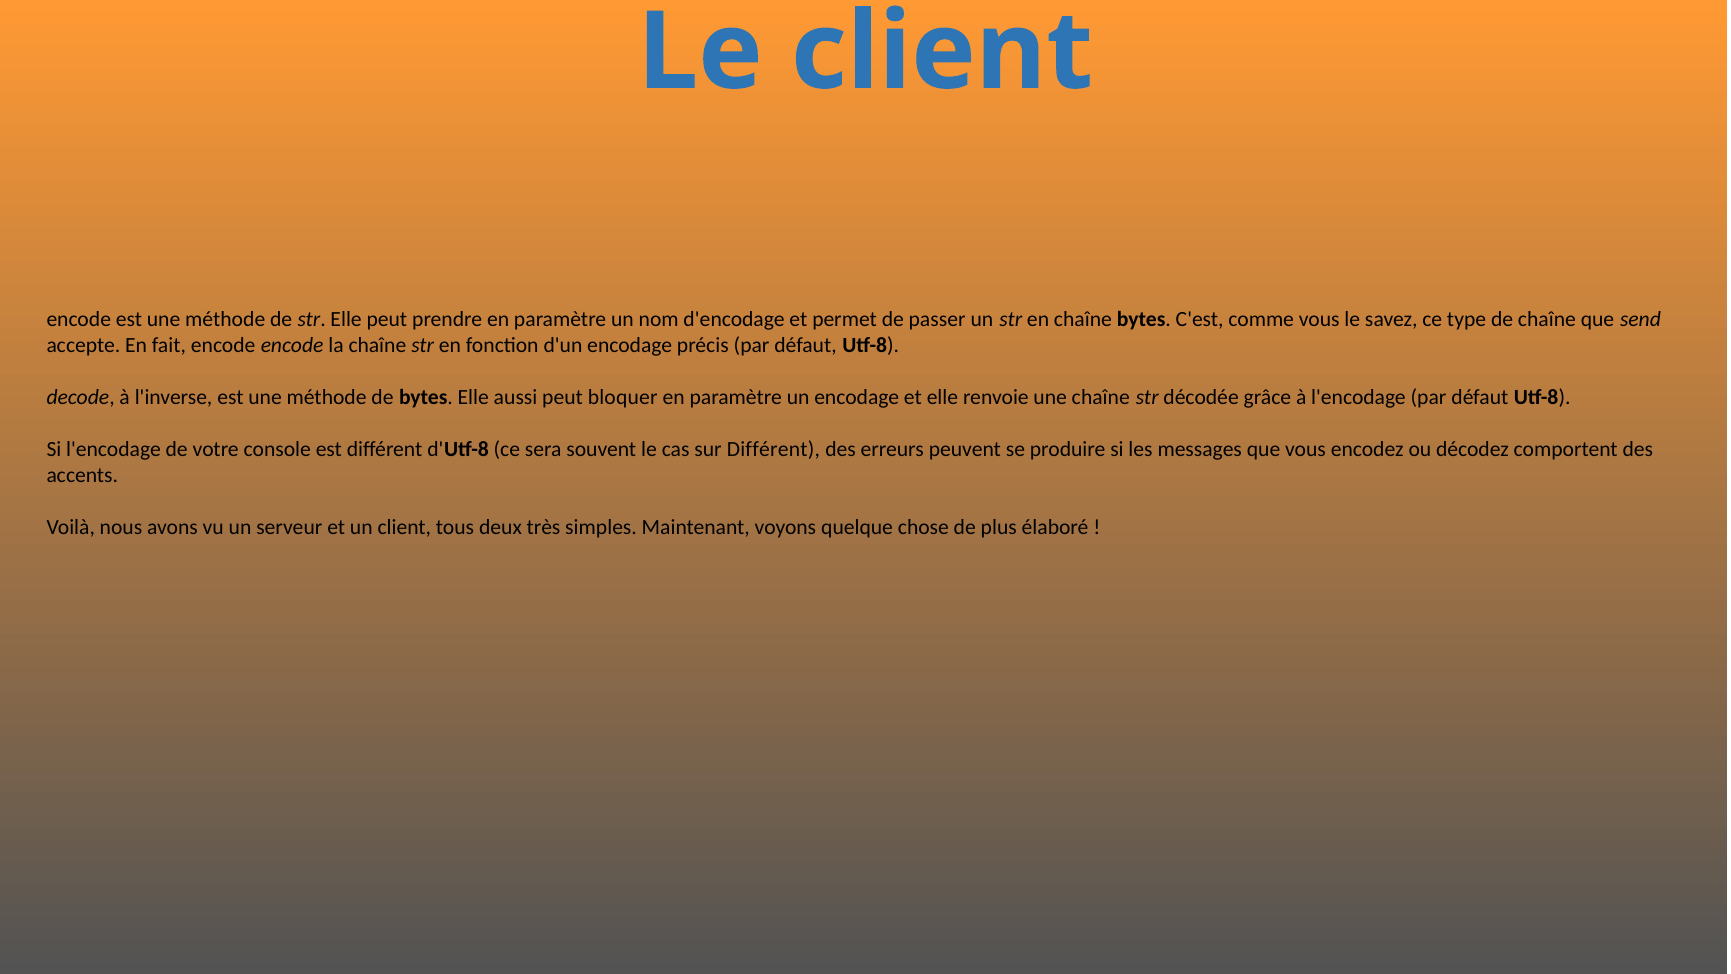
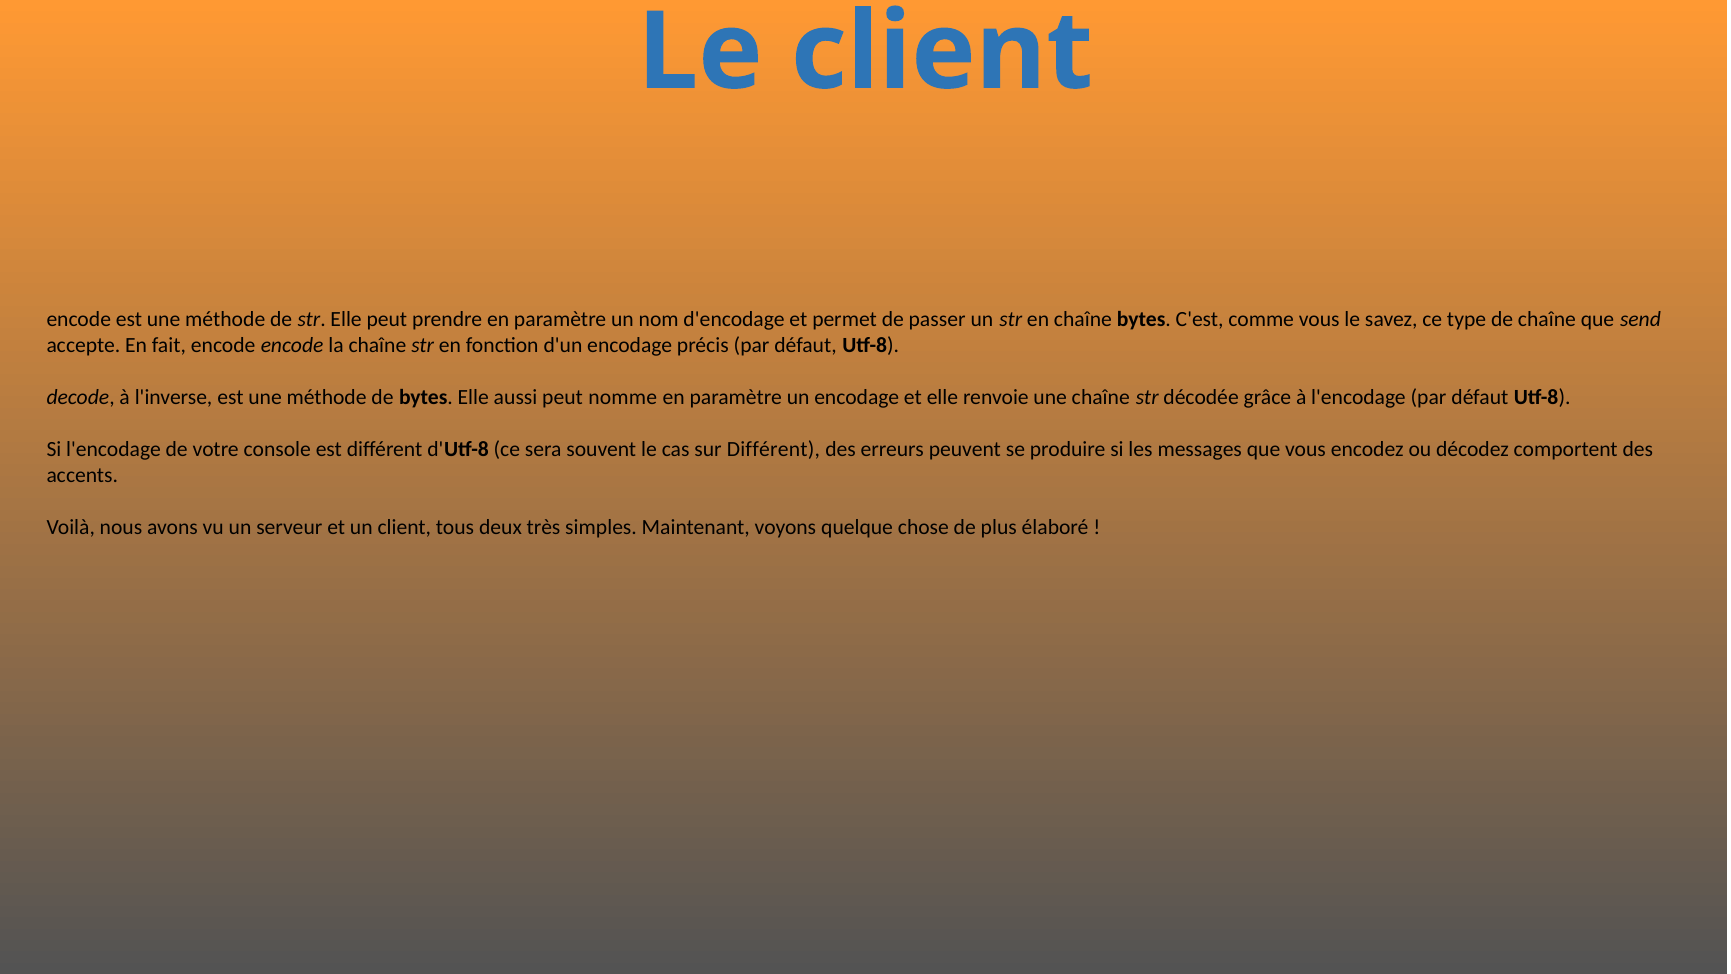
bloquer: bloquer -> nomme
